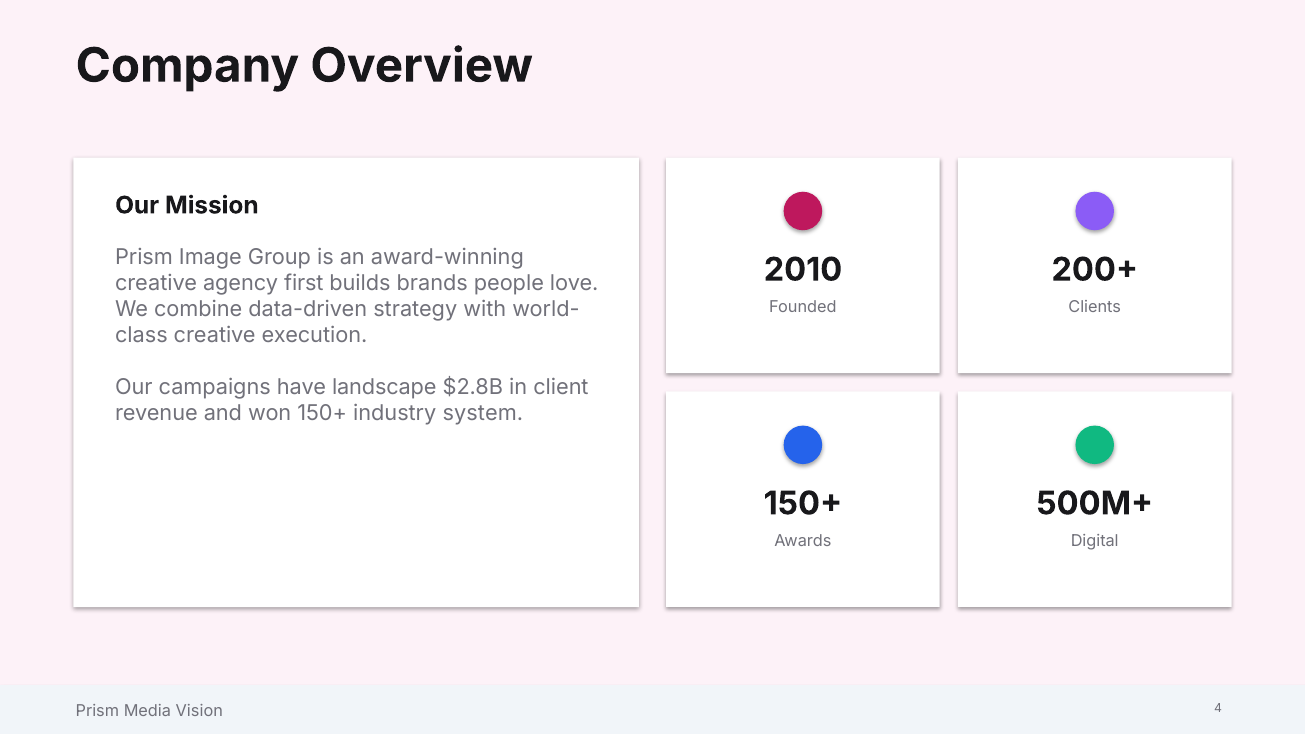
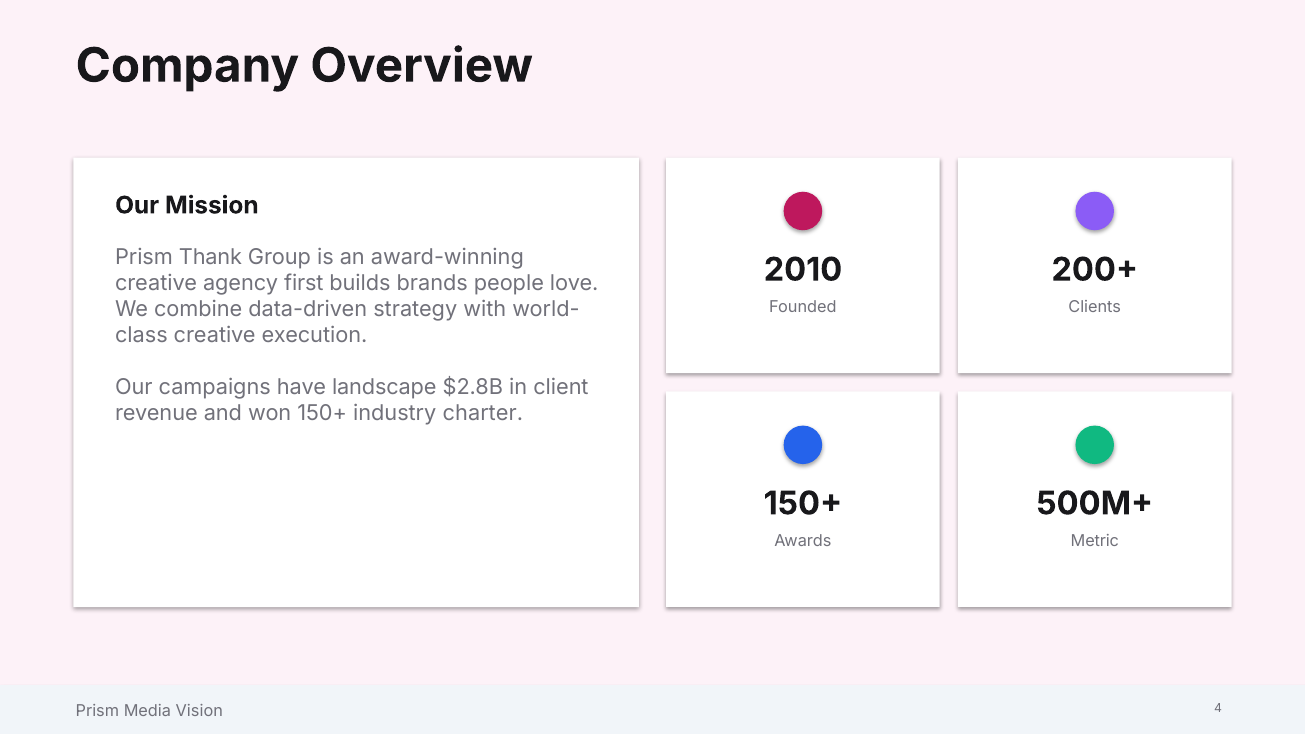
Image: Image -> Thank
system: system -> charter
Digital: Digital -> Metric
